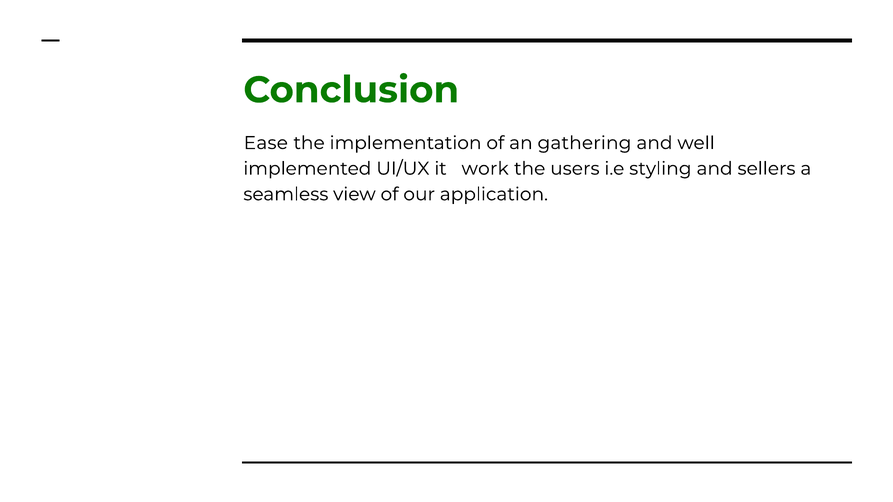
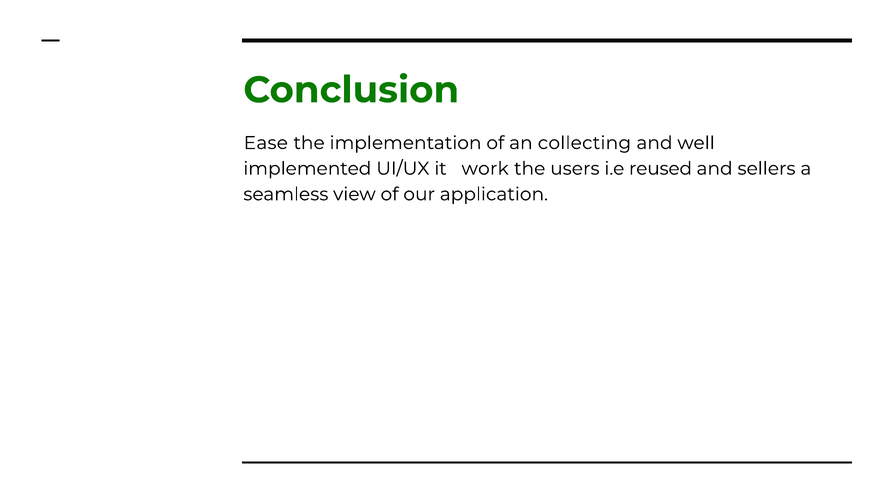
gathering: gathering -> collecting
styling: styling -> reused
